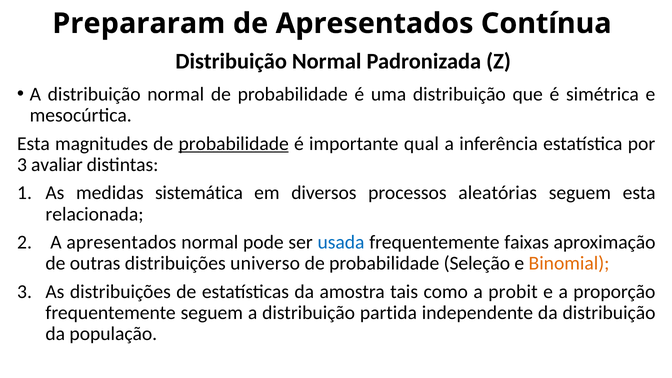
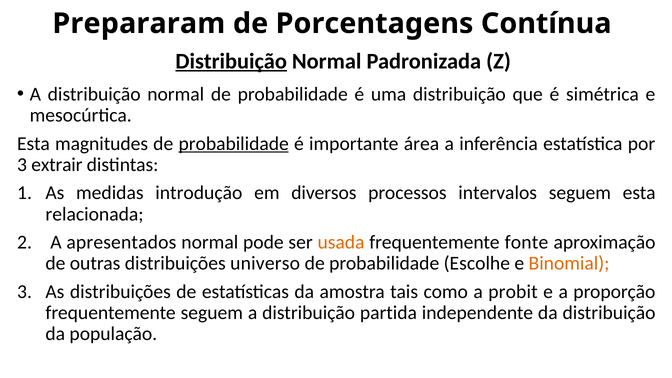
de Apresentados: Apresentados -> Porcentagens
Distribuição at (231, 61) underline: none -> present
qual: qual -> área
avaliar: avaliar -> extrair
sistemática: sistemática -> introdução
aleatórias: aleatórias -> intervalos
usada colour: blue -> orange
faixas: faixas -> fonte
Seleção: Seleção -> Escolhe
